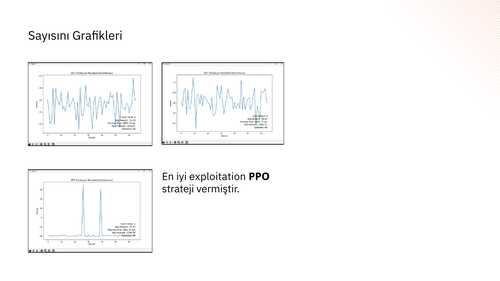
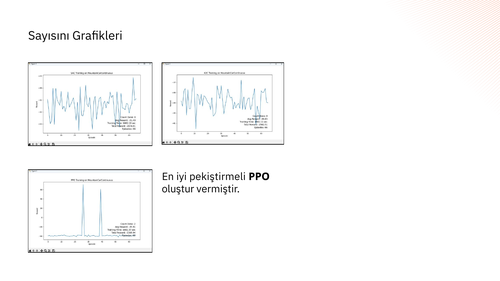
exploitation: exploitation -> pekiştirmeli
strateji: strateji -> oluştur
